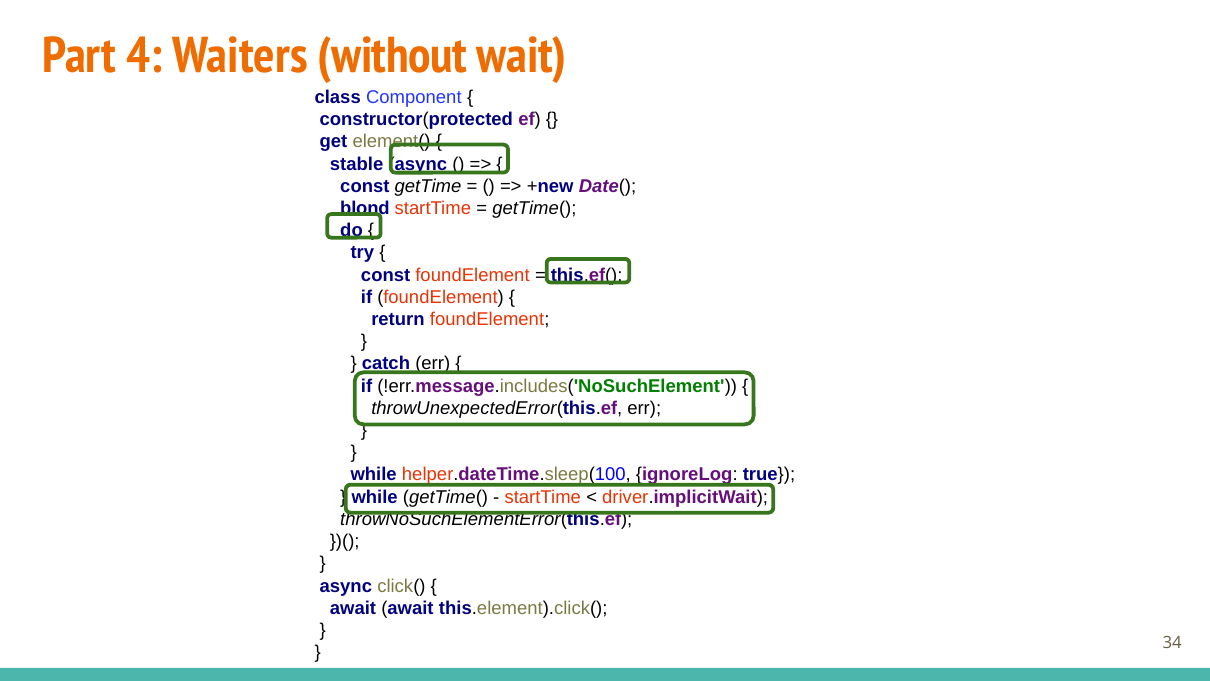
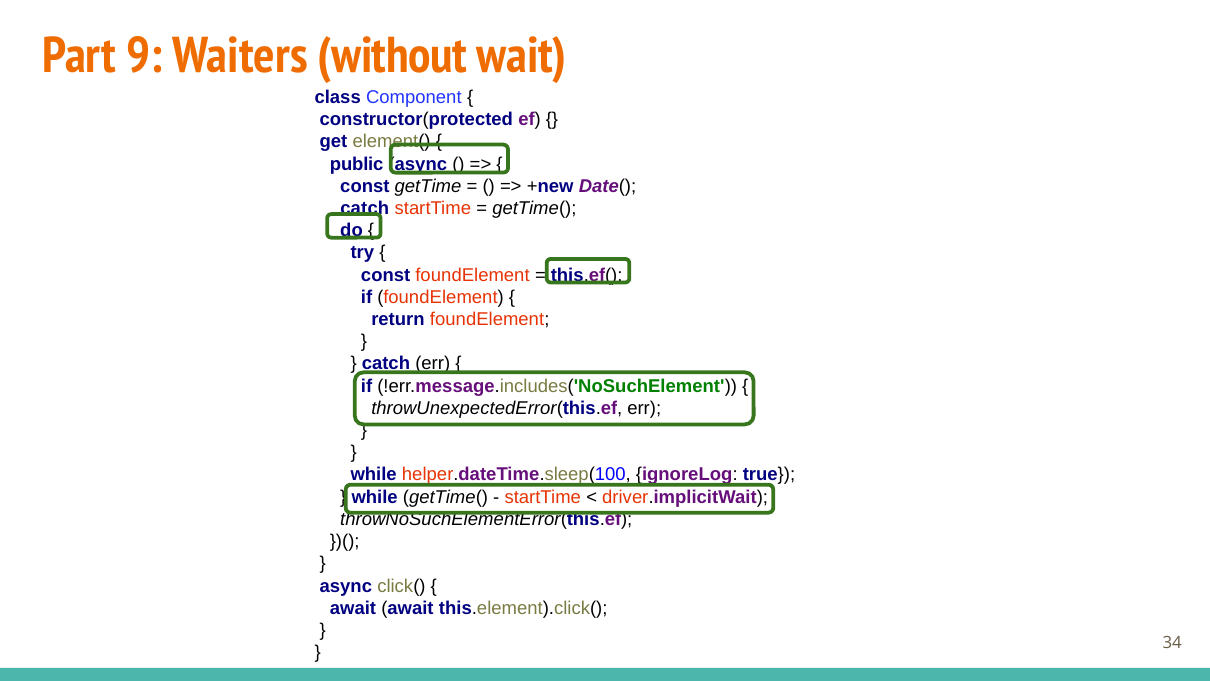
4: 4 -> 9
stable: stable -> public
blond at (365, 208): blond -> catch
